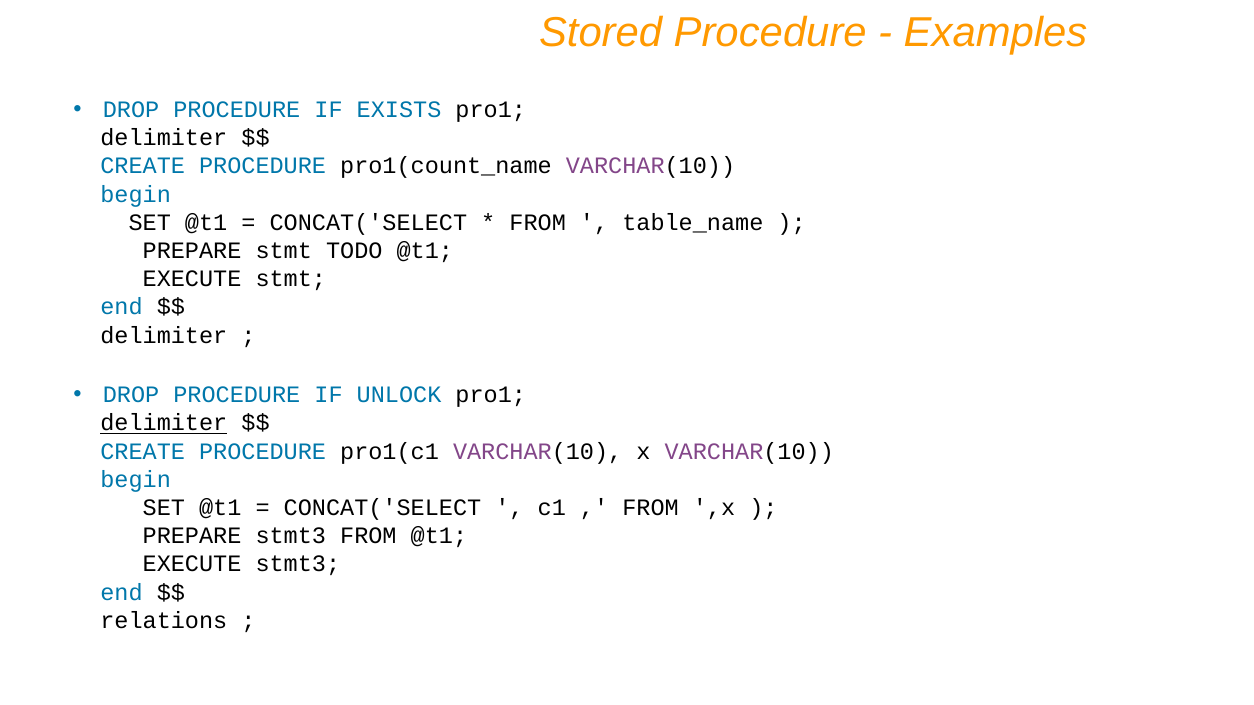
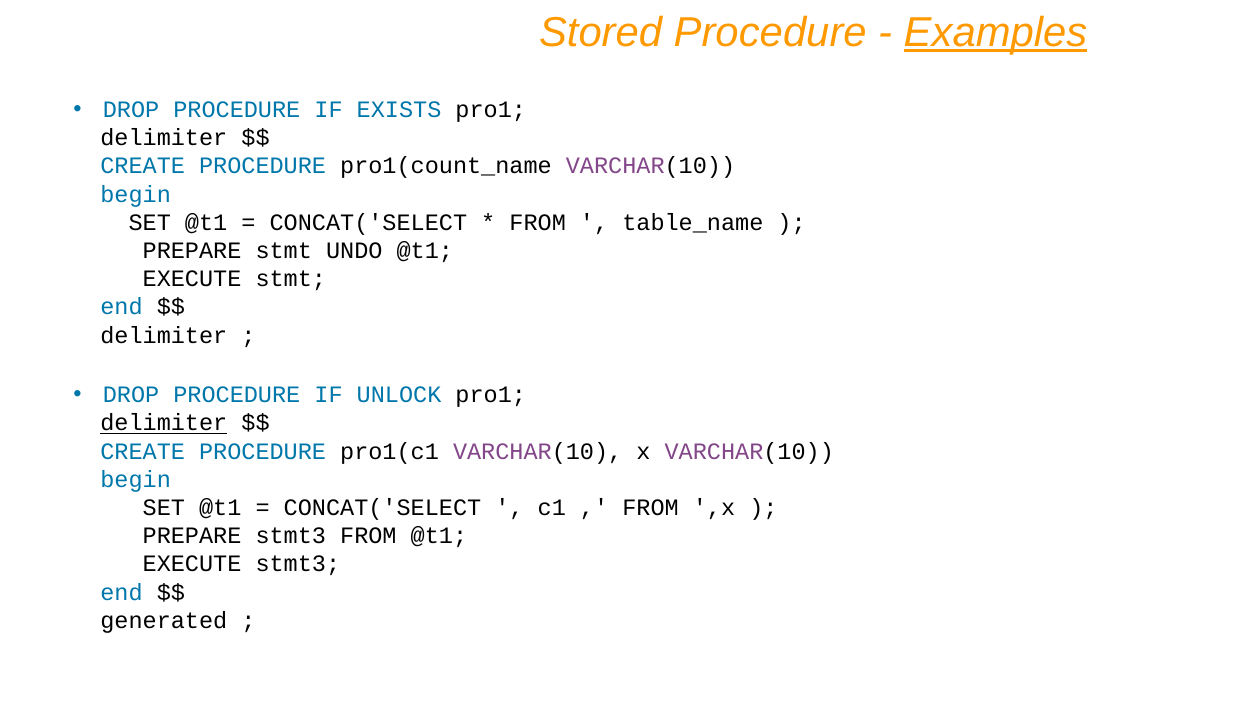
Examples underline: none -> present
TODO: TODO -> UNDO
relations: relations -> generated
